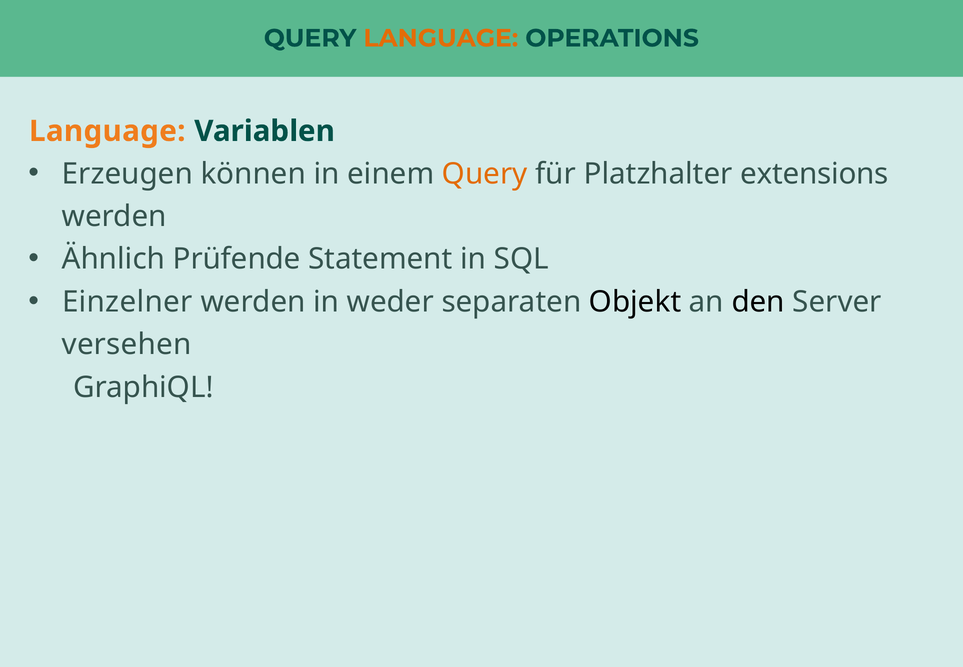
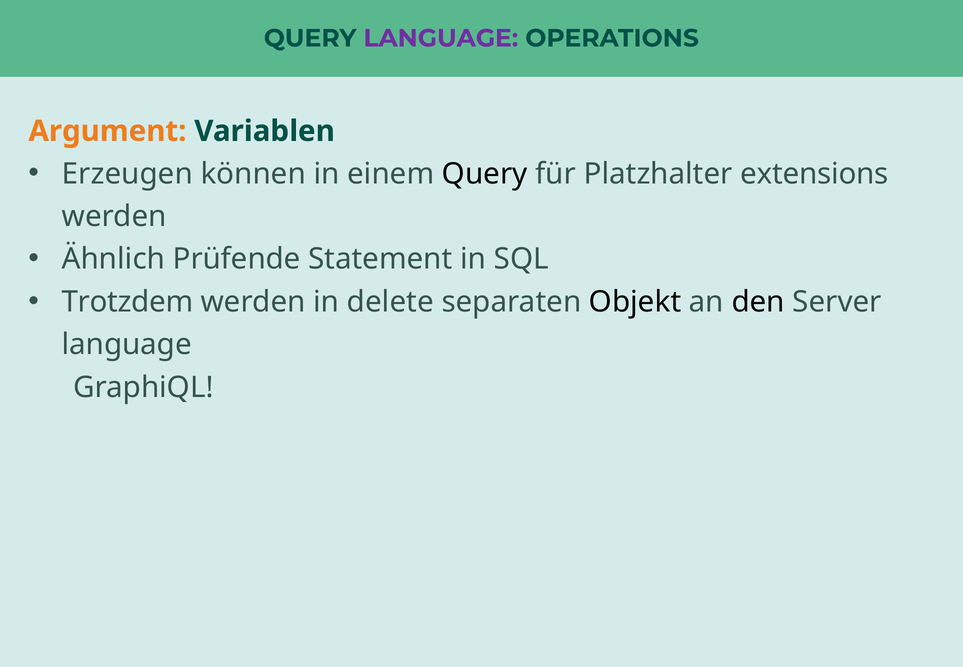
LANGUAGE at (441, 38) colour: orange -> purple
Language at (107, 131): Language -> Argument
Query at (485, 174) colour: orange -> black
Einzelner: Einzelner -> Trotzdem
weder: weder -> delete
versehen at (127, 344): versehen -> language
